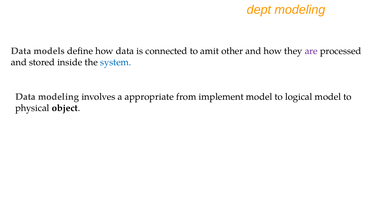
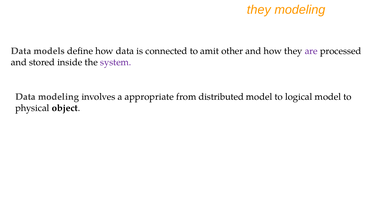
dept at (259, 10): dept -> they
system colour: blue -> purple
implement: implement -> distributed
